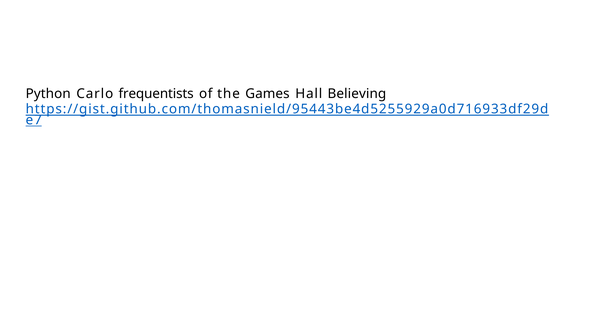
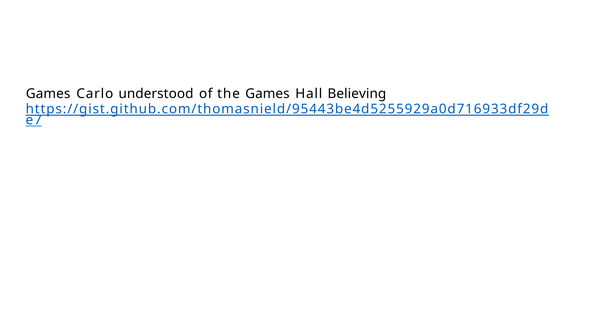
Python at (48, 94): Python -> Games
frequentists: frequentists -> understood
